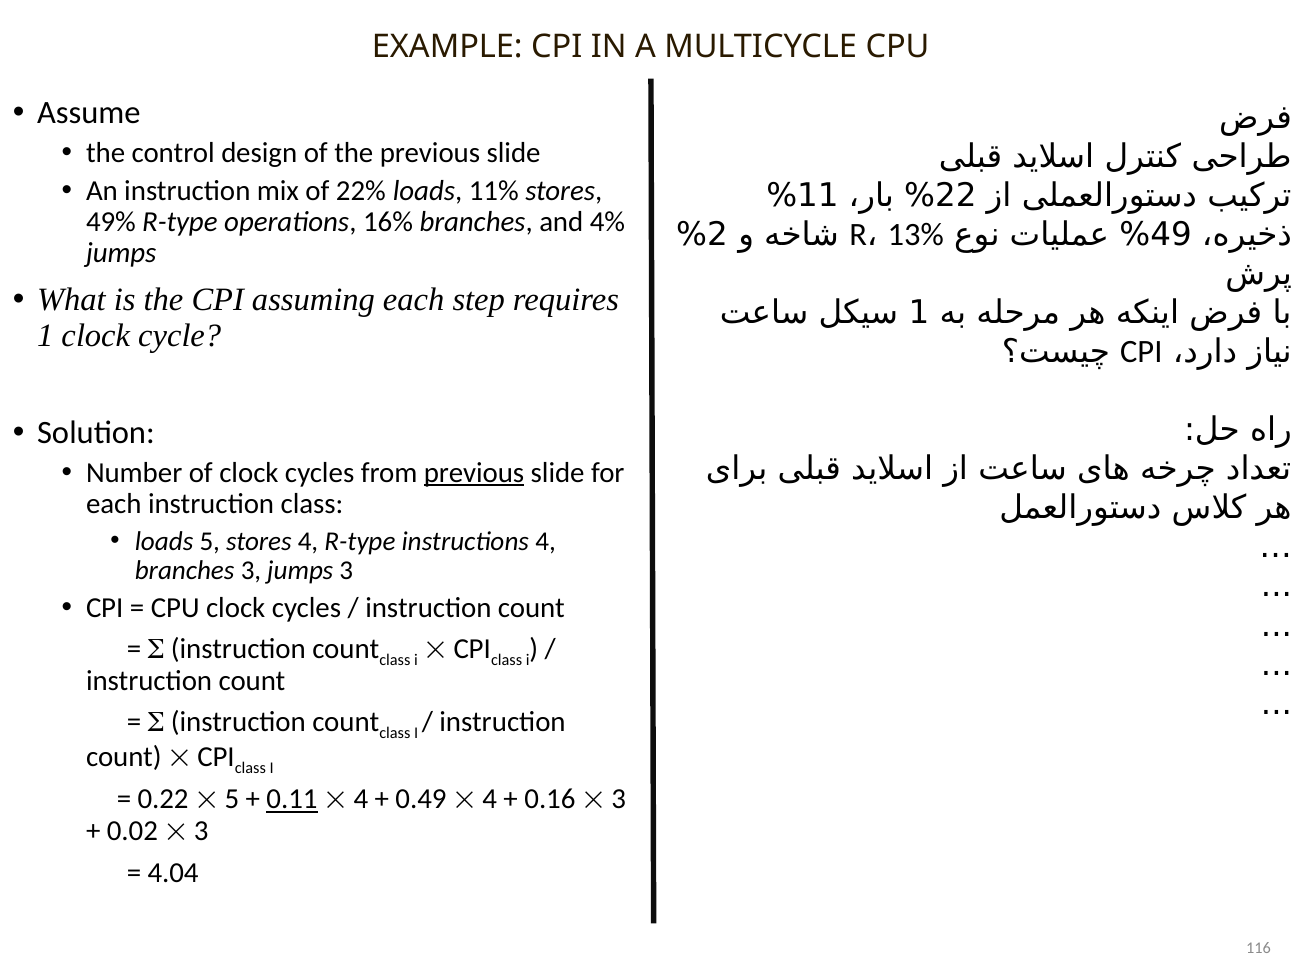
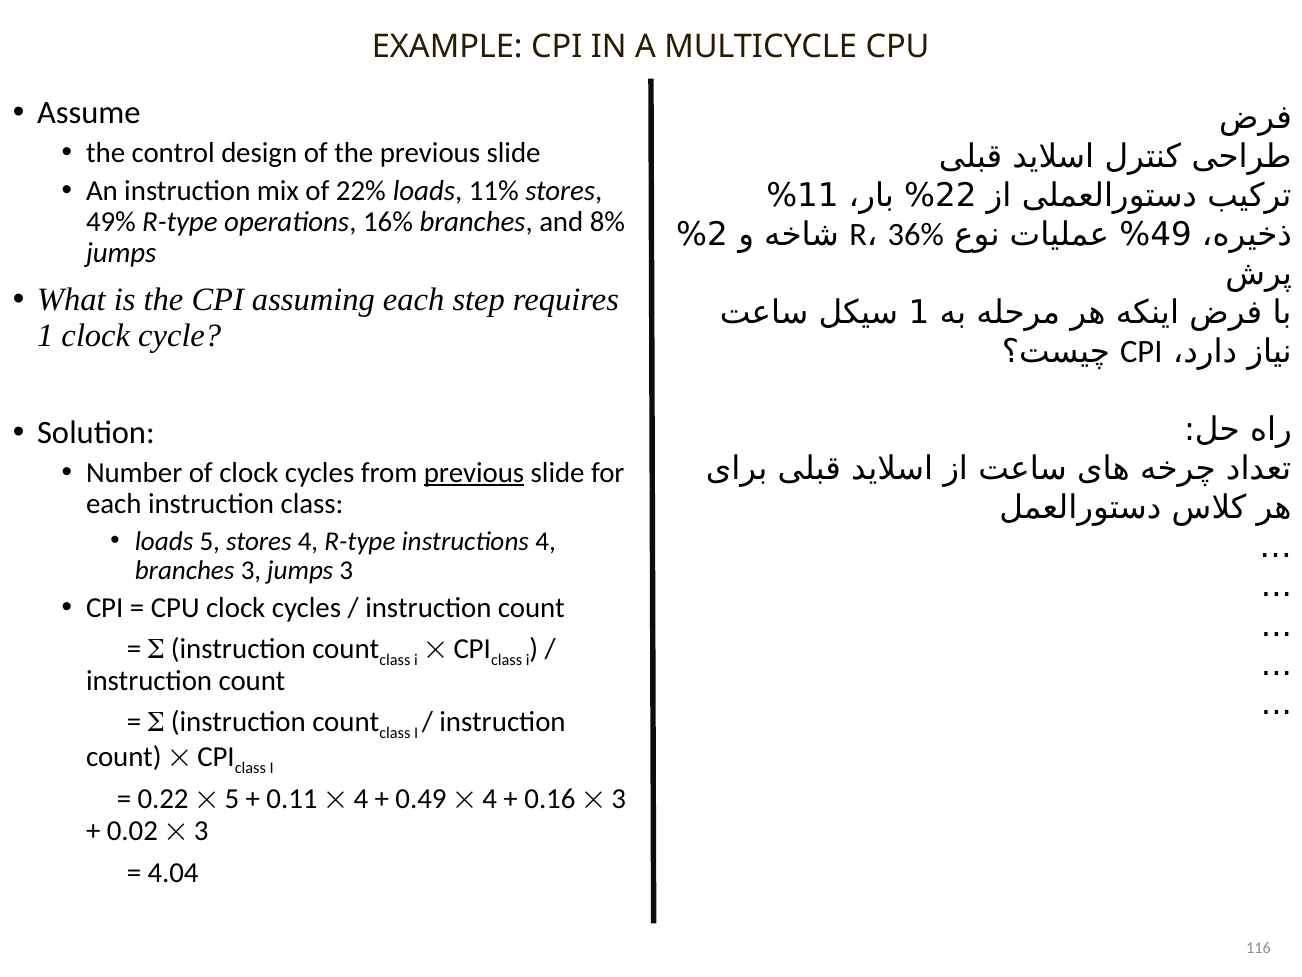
4%: 4% -> 8%
13%: 13% -> 36%
0.11 underline: present -> none
